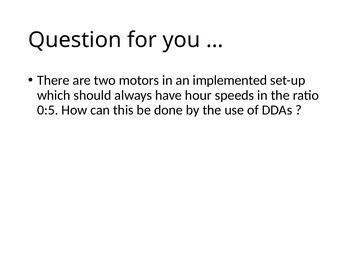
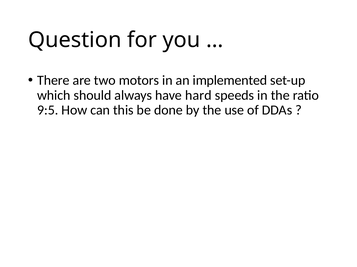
hour: hour -> hard
0:5: 0:5 -> 9:5
